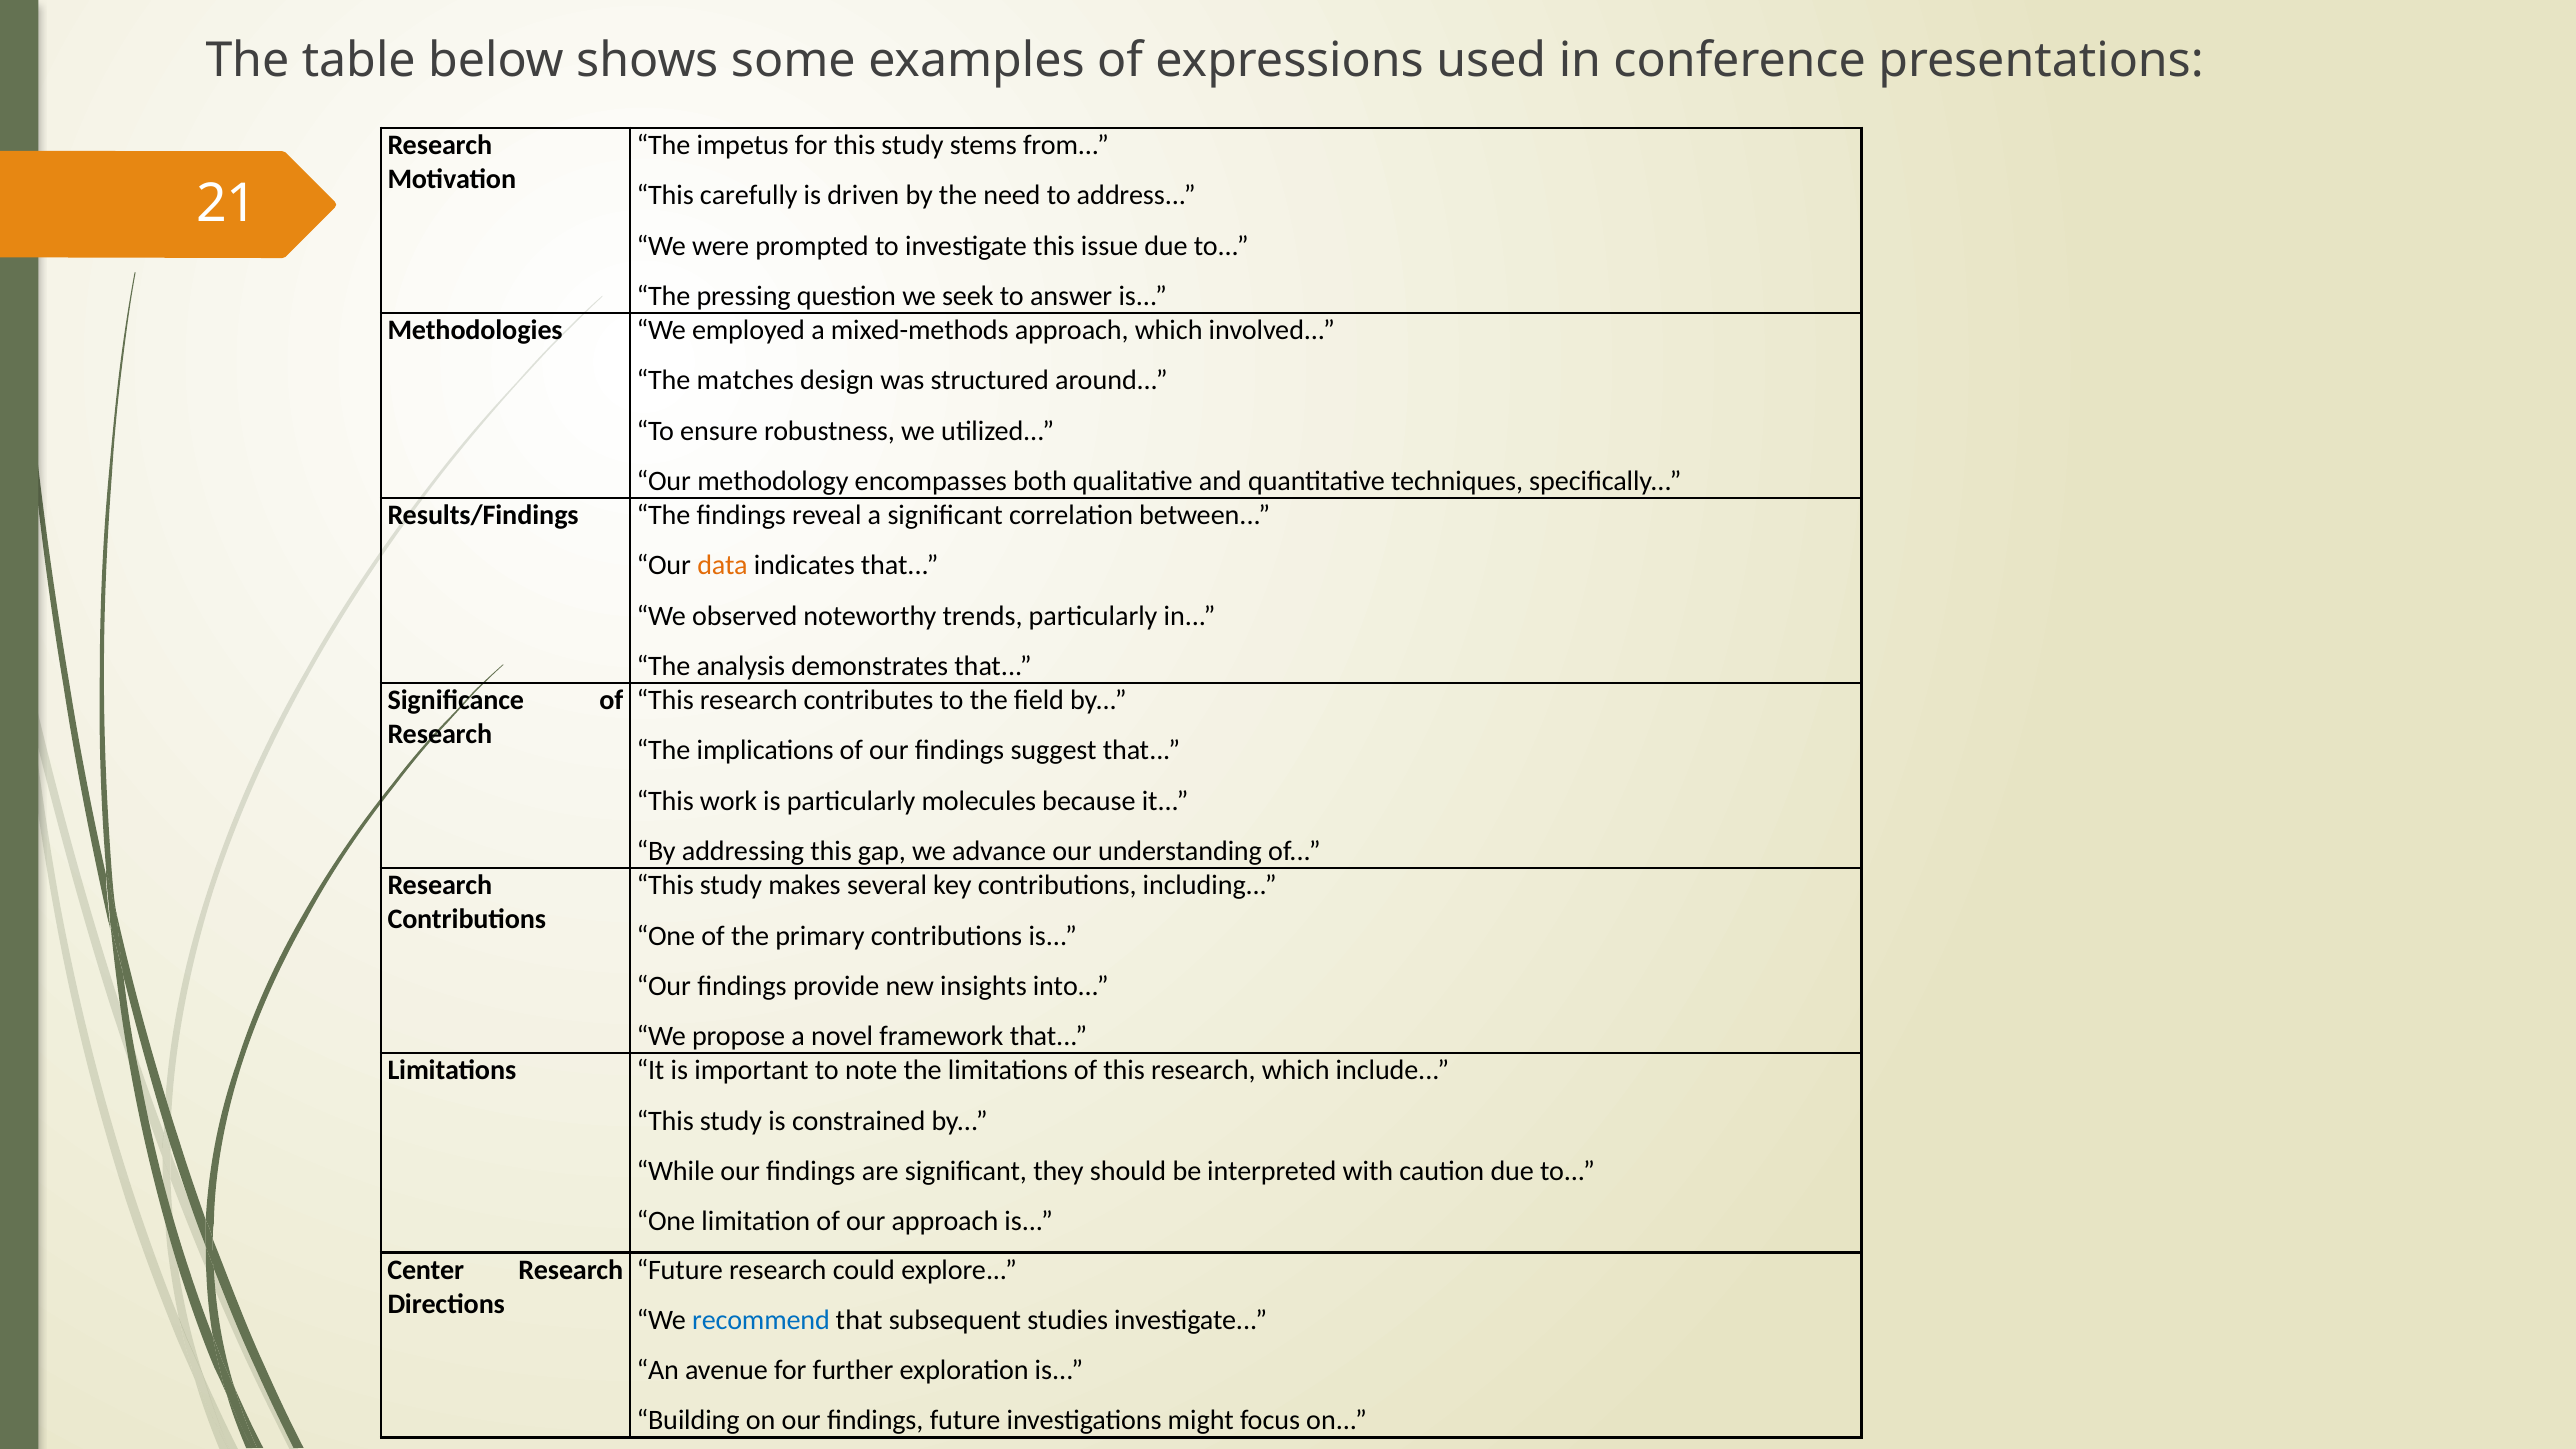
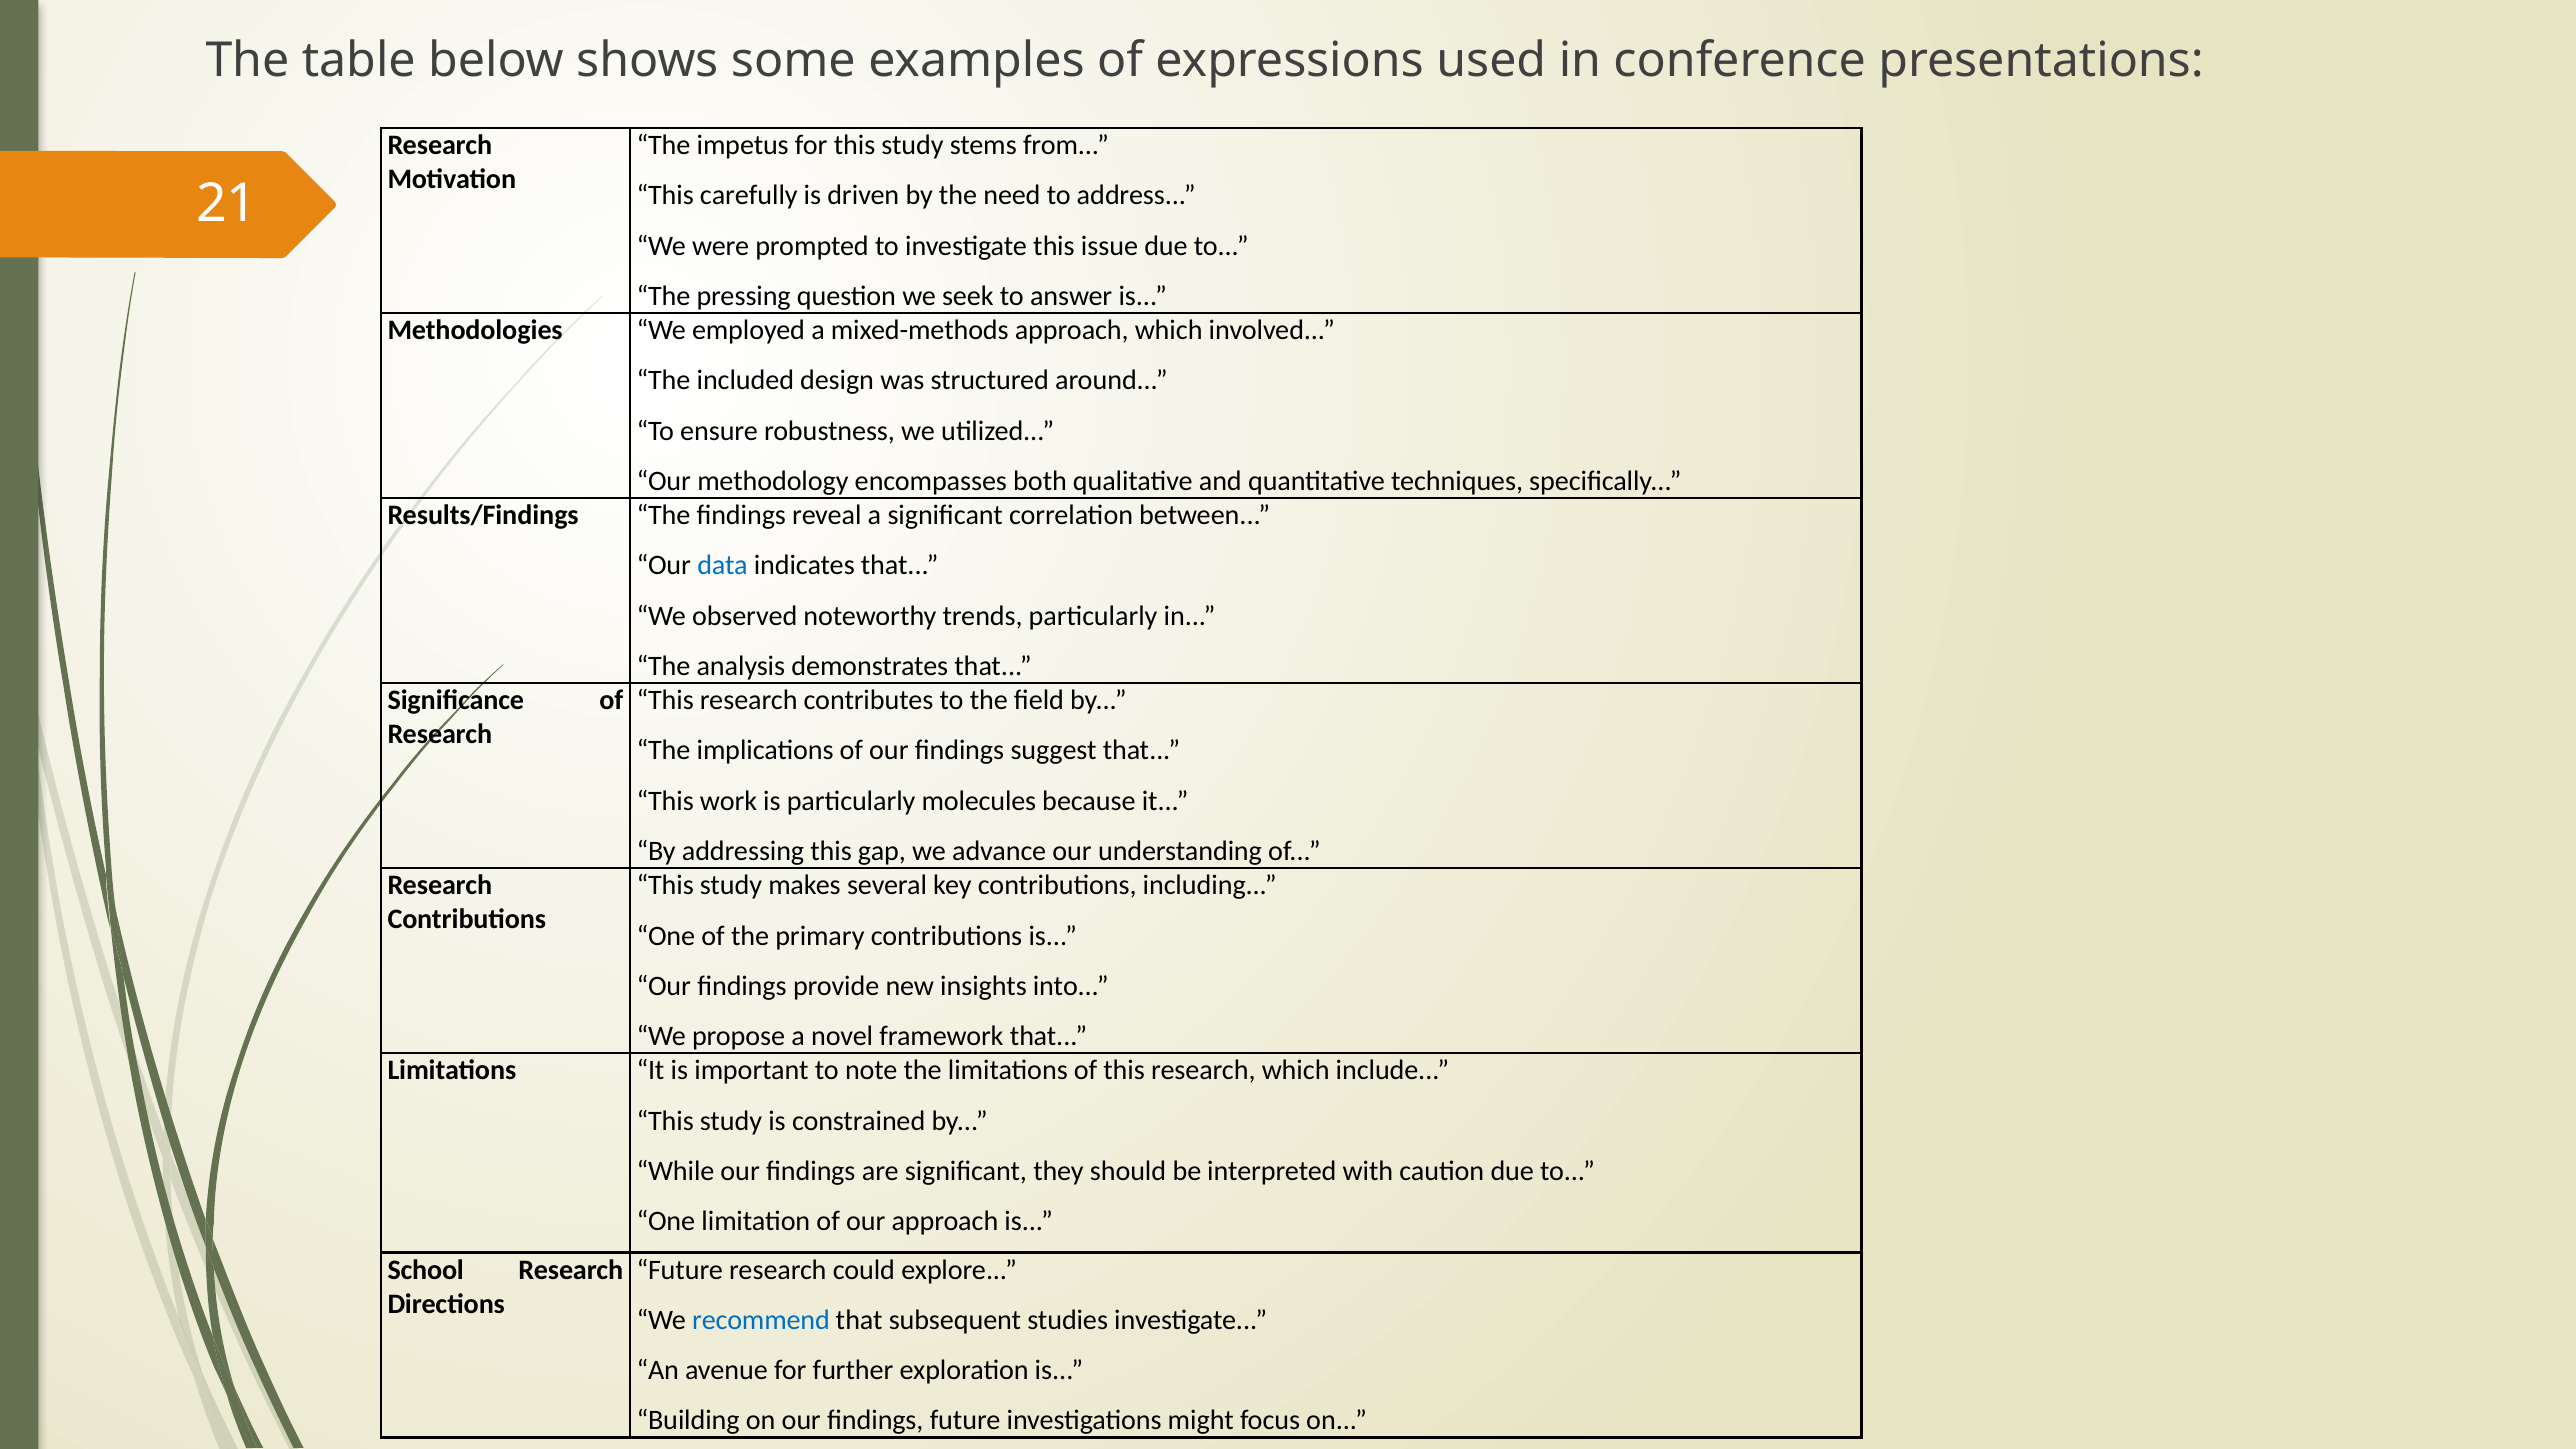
matches: matches -> included
data colour: orange -> blue
Center: Center -> School
